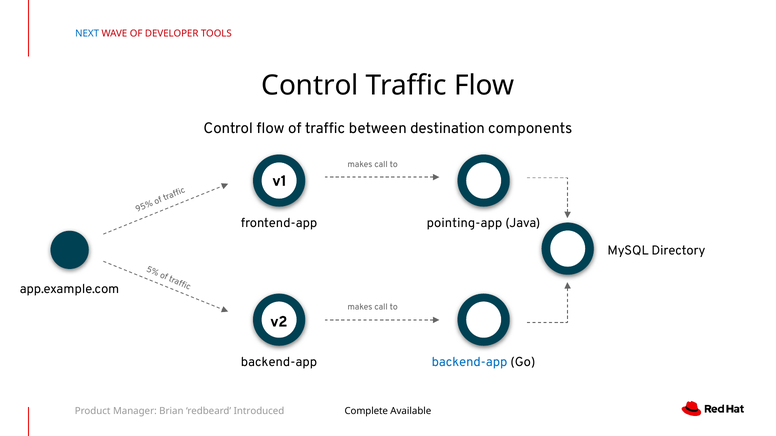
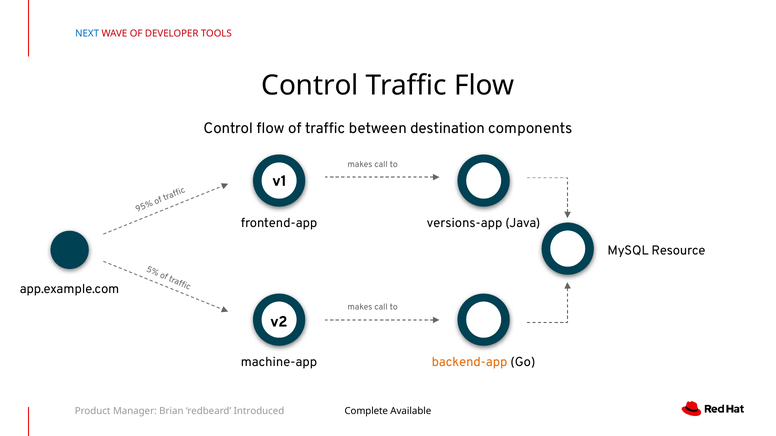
pointing-app: pointing-app -> versions-app
Directory: Directory -> Resource
backend-app at (279, 363): backend-app -> machine-app
backend-app at (470, 363) colour: blue -> orange
